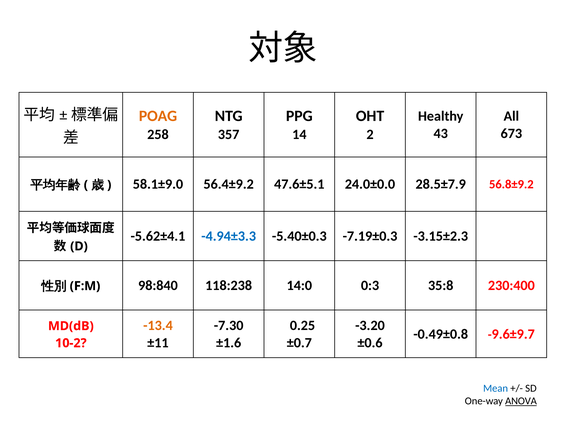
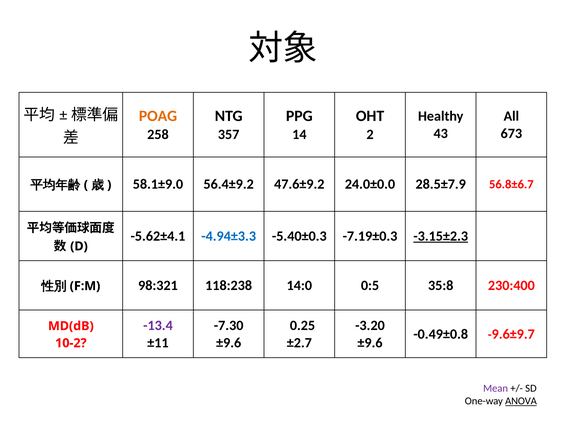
47.6±5.1: 47.6±5.1 -> 47.6±9.2
56.8±9.2: 56.8±9.2 -> 56.8±6.7
-3.15±2.3 underline: none -> present
98:840: 98:840 -> 98:321
0:3: 0:3 -> 0:5
-13.4 colour: orange -> purple
±1.6 at (229, 342): ±1.6 -> ±9.6
±0.7: ±0.7 -> ±2.7
±0.6 at (370, 342): ±0.6 -> ±9.6
Mean colour: blue -> purple
